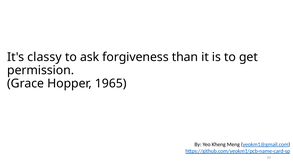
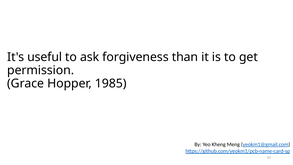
classy: classy -> useful
1965: 1965 -> 1985
